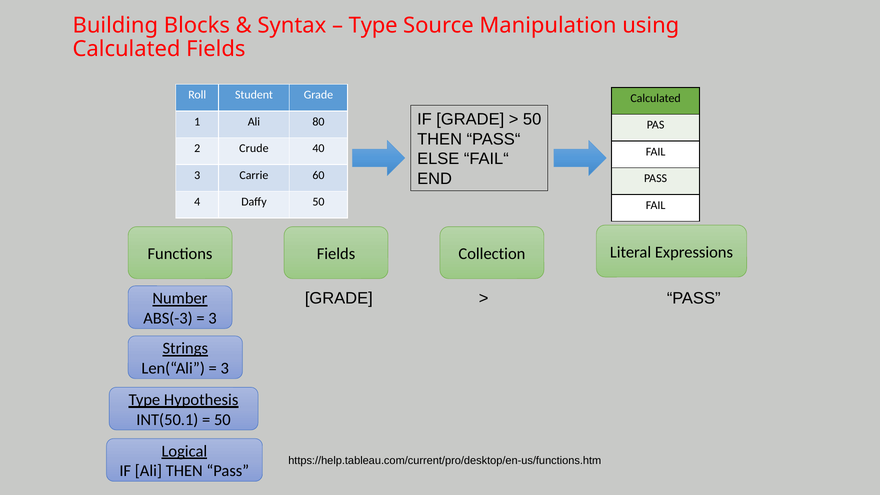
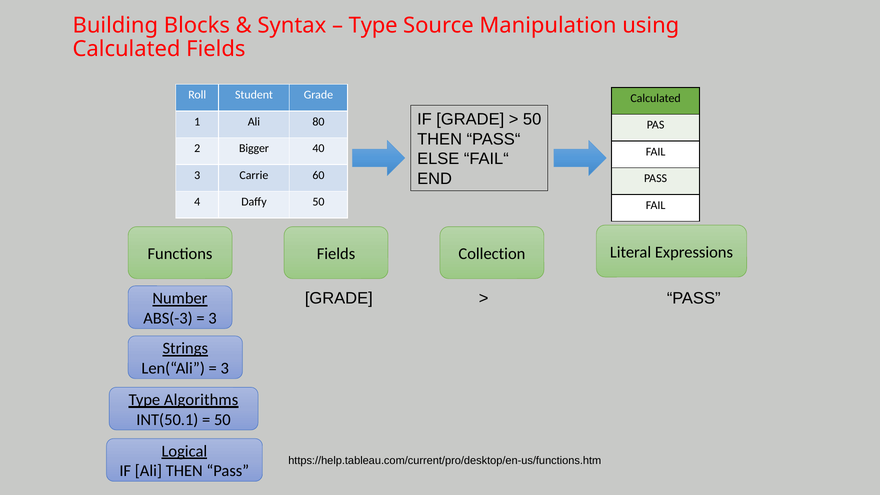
Crude: Crude -> Bigger
Hypothesis: Hypothesis -> Algorithms
